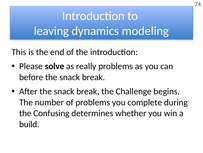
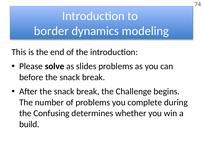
leaving: leaving -> border
really: really -> slides
